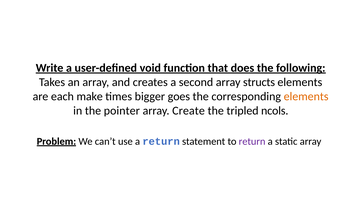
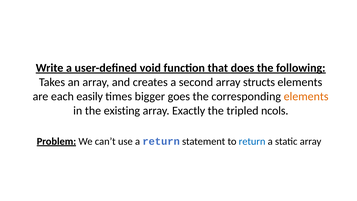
make: make -> easily
pointer: pointer -> existing
Create: Create -> Exactly
return at (252, 141) colour: purple -> blue
